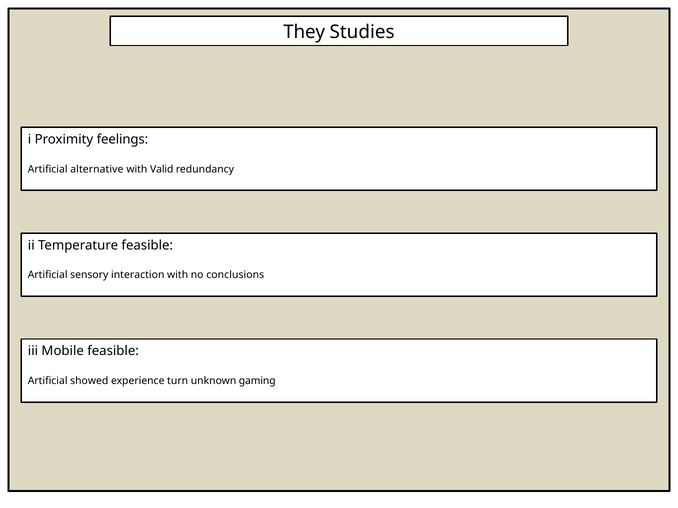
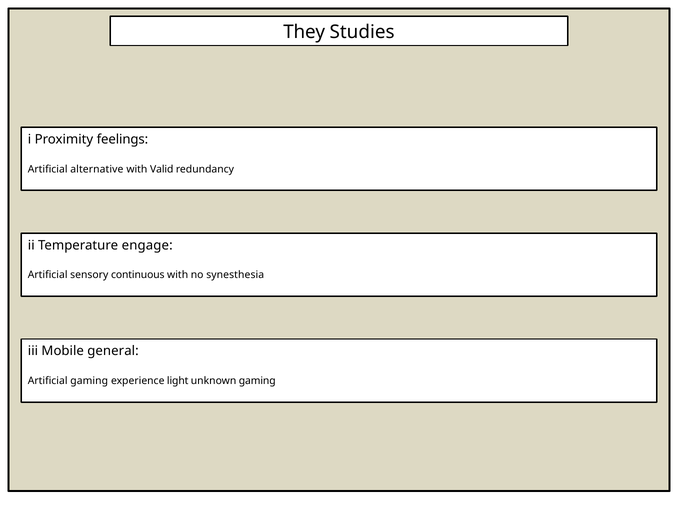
Temperature feasible: feasible -> engage
interaction: interaction -> continuous
conclusions: conclusions -> synesthesia
Mobile feasible: feasible -> general
Artificial showed: showed -> gaming
turn: turn -> light
